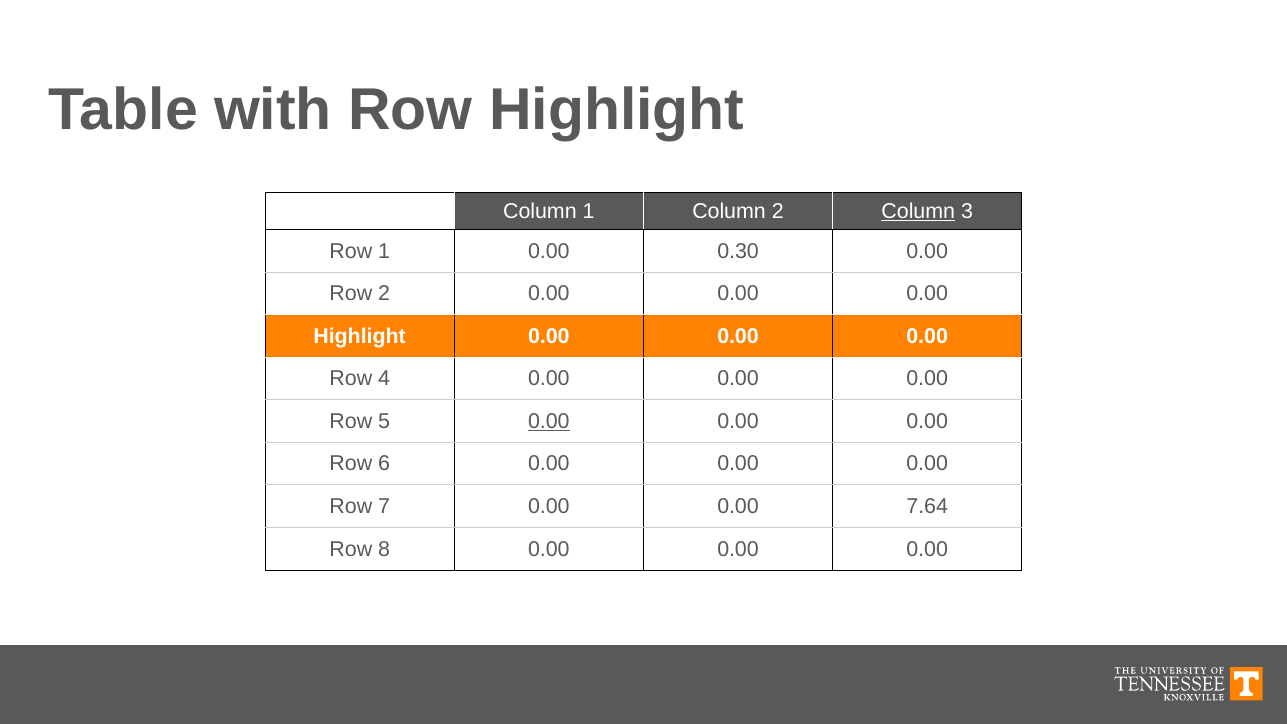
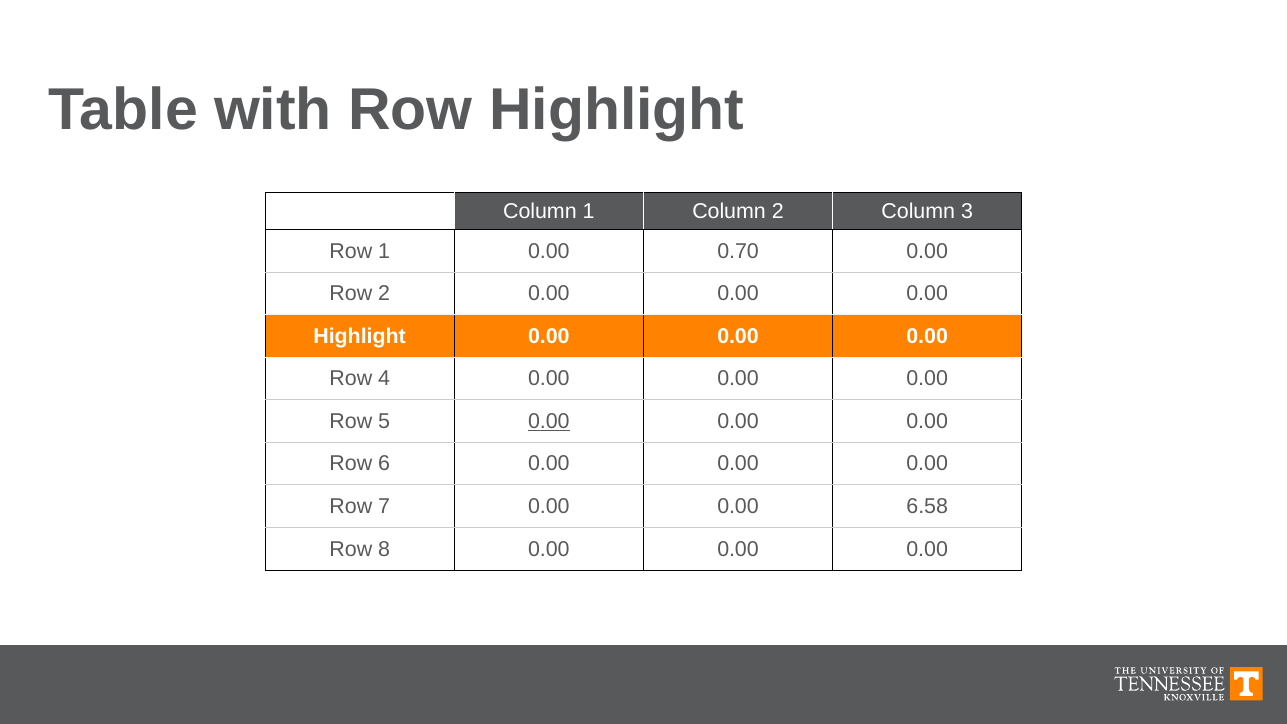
Column at (918, 211) underline: present -> none
0.30: 0.30 -> 0.70
7.64: 7.64 -> 6.58
